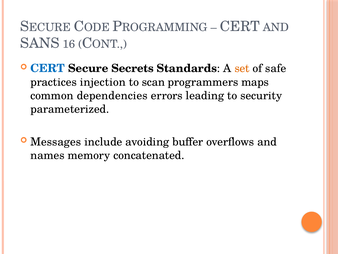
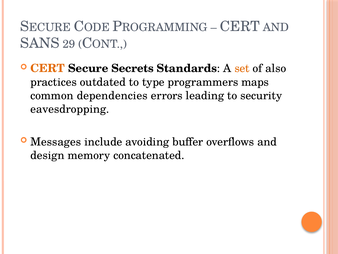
16: 16 -> 29
CERT at (48, 68) colour: blue -> orange
safe: safe -> also
injection: injection -> outdated
scan: scan -> type
parameterized: parameterized -> eavesdropping
names: names -> design
